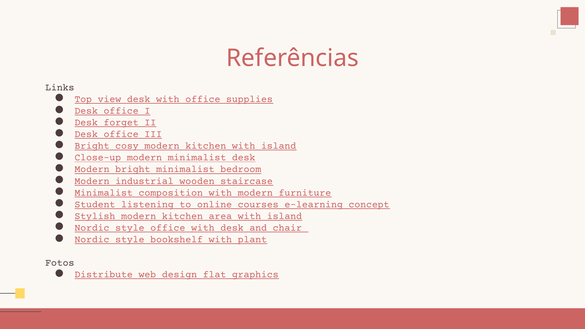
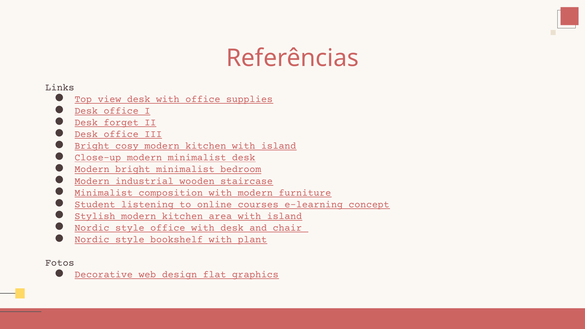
Distribute: Distribute -> Decorative
